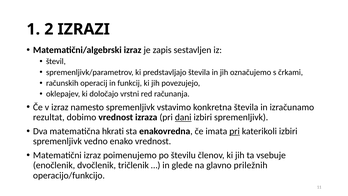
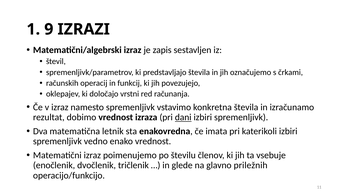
2: 2 -> 9
hkrati: hkrati -> letnik
pri at (235, 131) underline: present -> none
